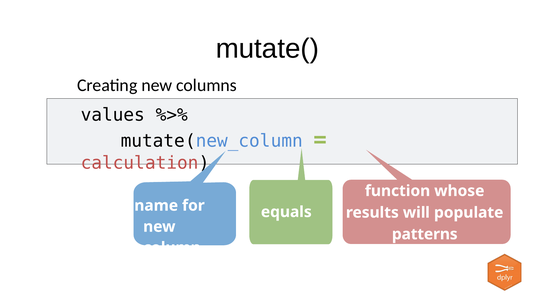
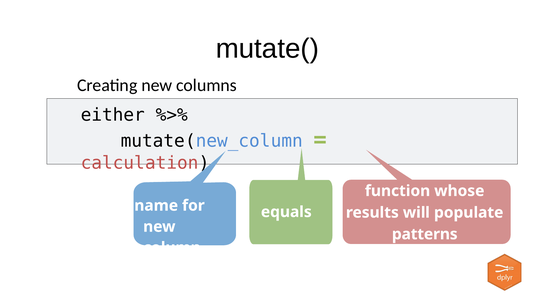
values: values -> either
